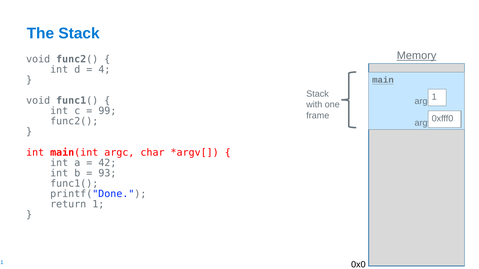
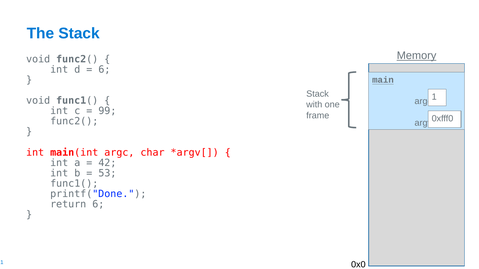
4 at (104, 70): 4 -> 6
93: 93 -> 53
return 1: 1 -> 6
